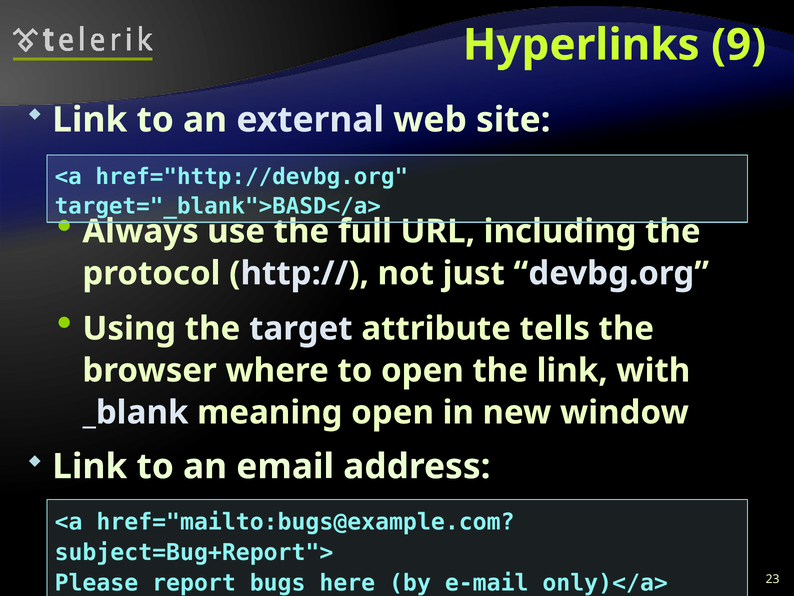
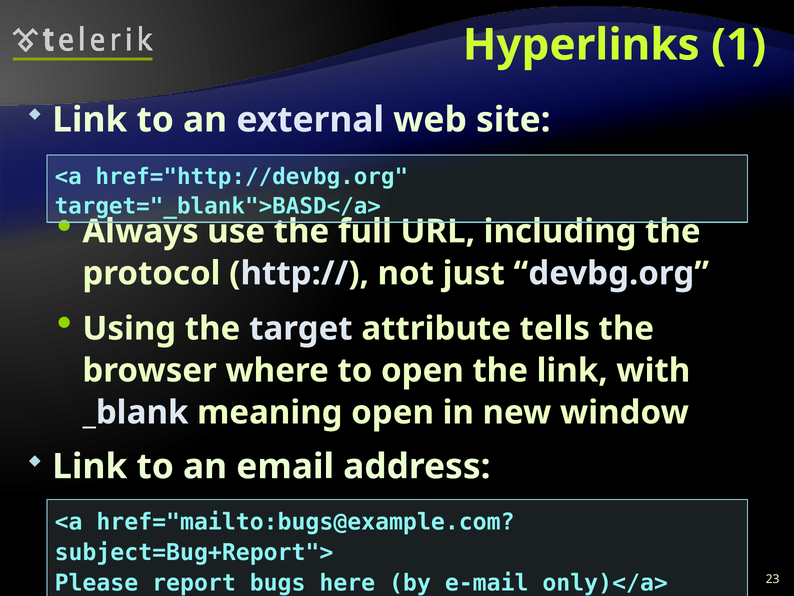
9: 9 -> 1
